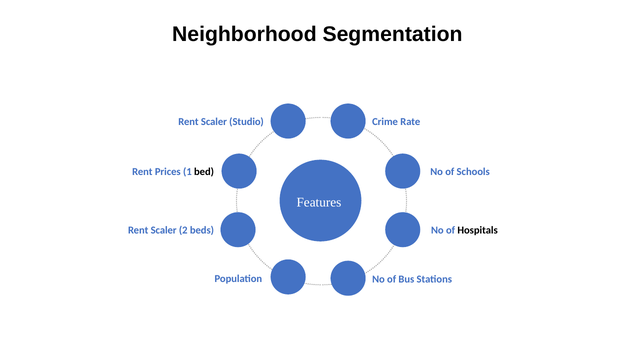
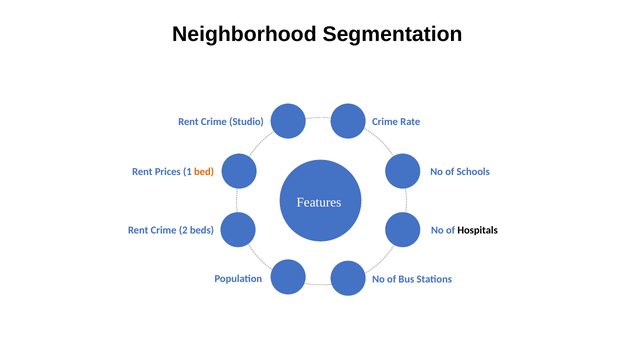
Scaler at (214, 122): Scaler -> Crime
bed colour: black -> orange
Scaler at (164, 231): Scaler -> Crime
